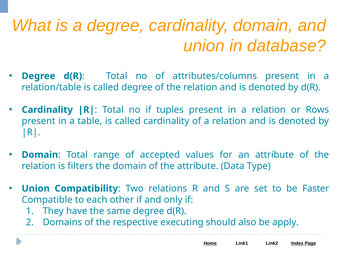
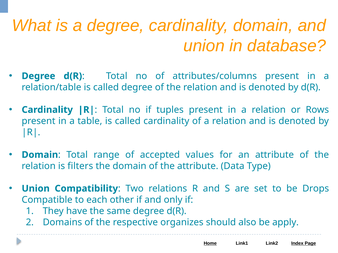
Faster: Faster -> Drops
executing: executing -> organizes
